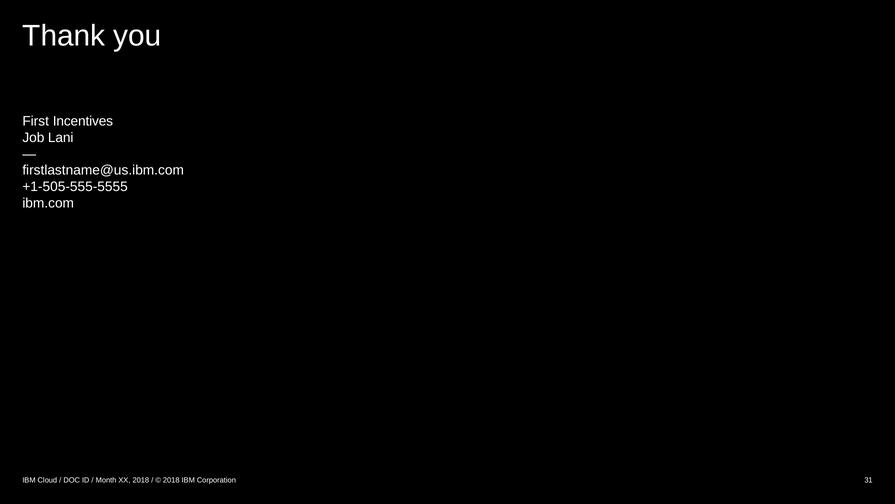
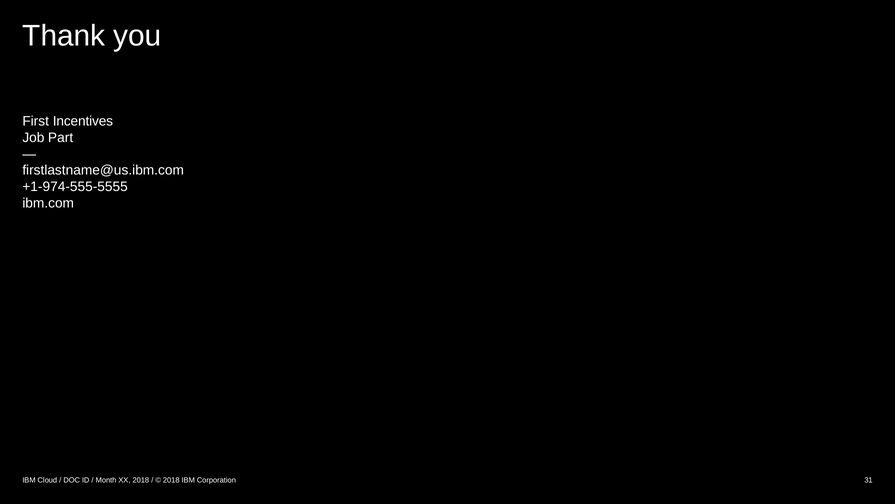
Lani: Lani -> Part
+1-505-555-5555: +1-505-555-5555 -> +1-974-555-5555
